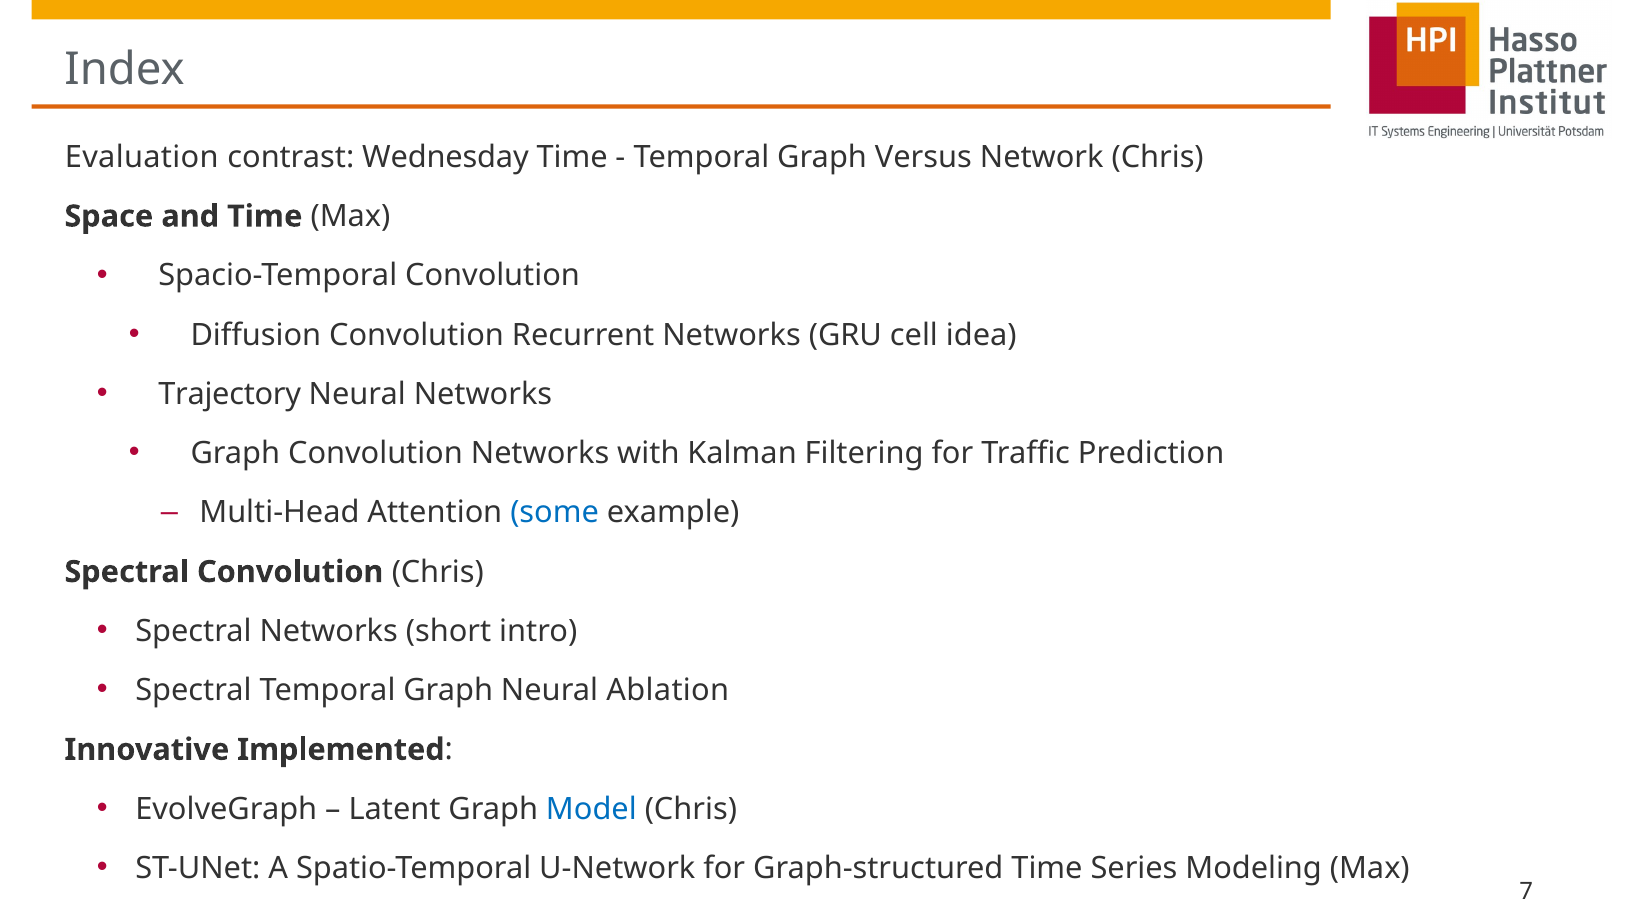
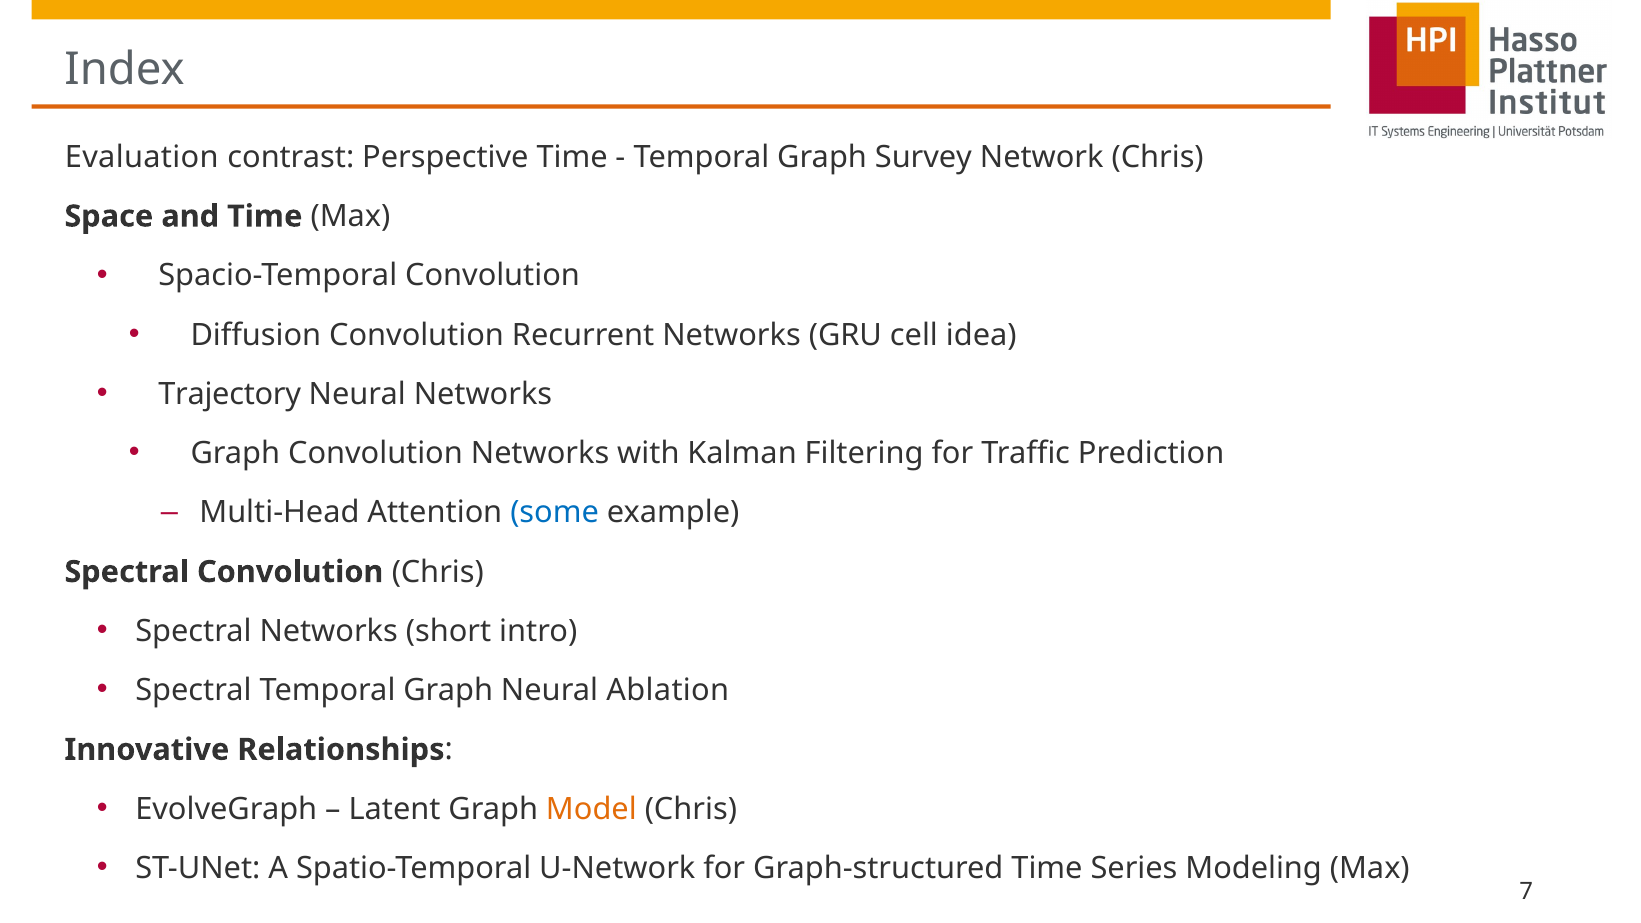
Wednesday: Wednesday -> Perspective
Versus: Versus -> Survey
Implemented: Implemented -> Relationships
Model colour: blue -> orange
